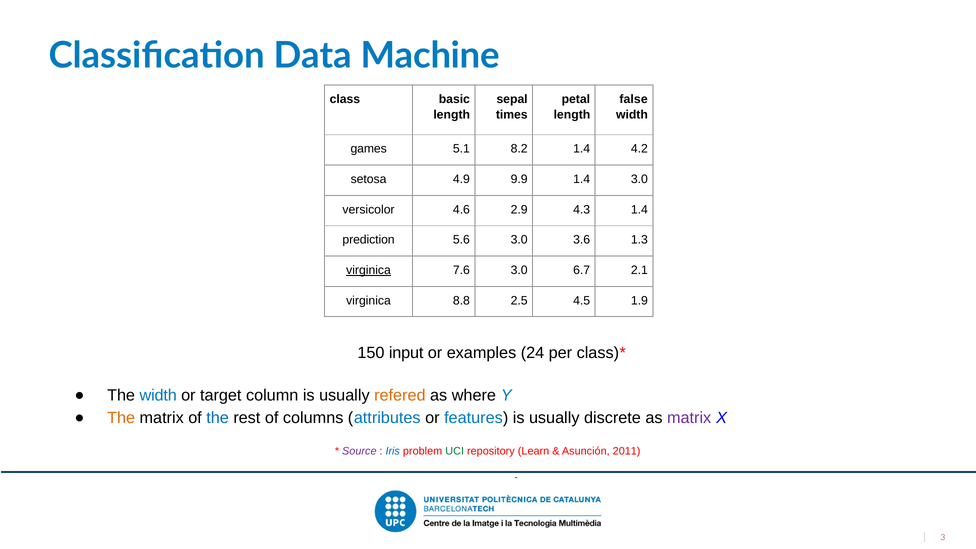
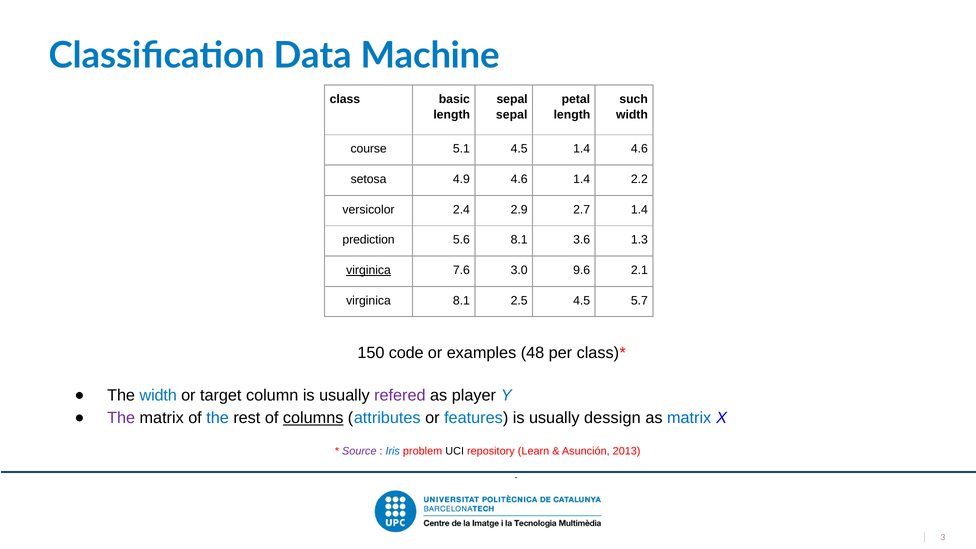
false: false -> such
times at (512, 115): times -> sepal
games: games -> course
5.1 8.2: 8.2 -> 4.5
1.4 4.2: 4.2 -> 4.6
4.9 9.9: 9.9 -> 4.6
1.4 3.0: 3.0 -> 2.2
4.6: 4.6 -> 2.4
4.3: 4.3 -> 2.7
5.6 3.0: 3.0 -> 8.1
6.7: 6.7 -> 9.6
virginica 8.8: 8.8 -> 8.1
1.9: 1.9 -> 5.7
input: input -> code
24: 24 -> 48
refered colour: orange -> purple
where: where -> player
The at (121, 418) colour: orange -> purple
columns underline: none -> present
discrete: discrete -> dessign
matrix at (689, 418) colour: purple -> blue
UCI colour: green -> black
2011: 2011 -> 2013
